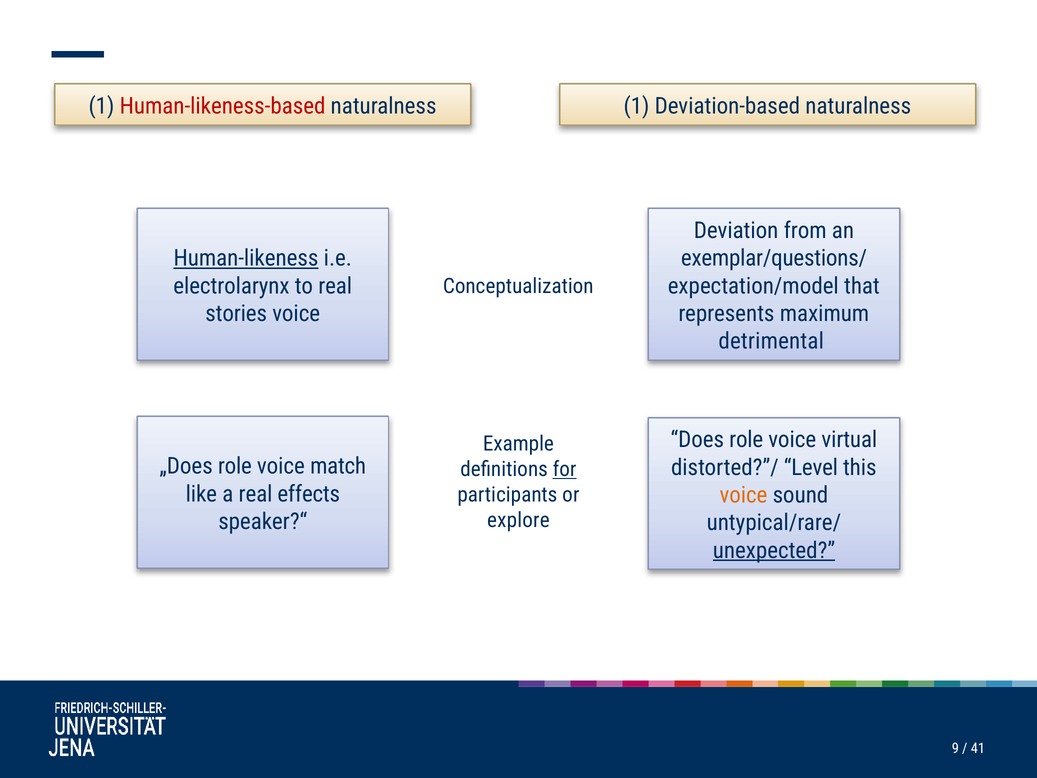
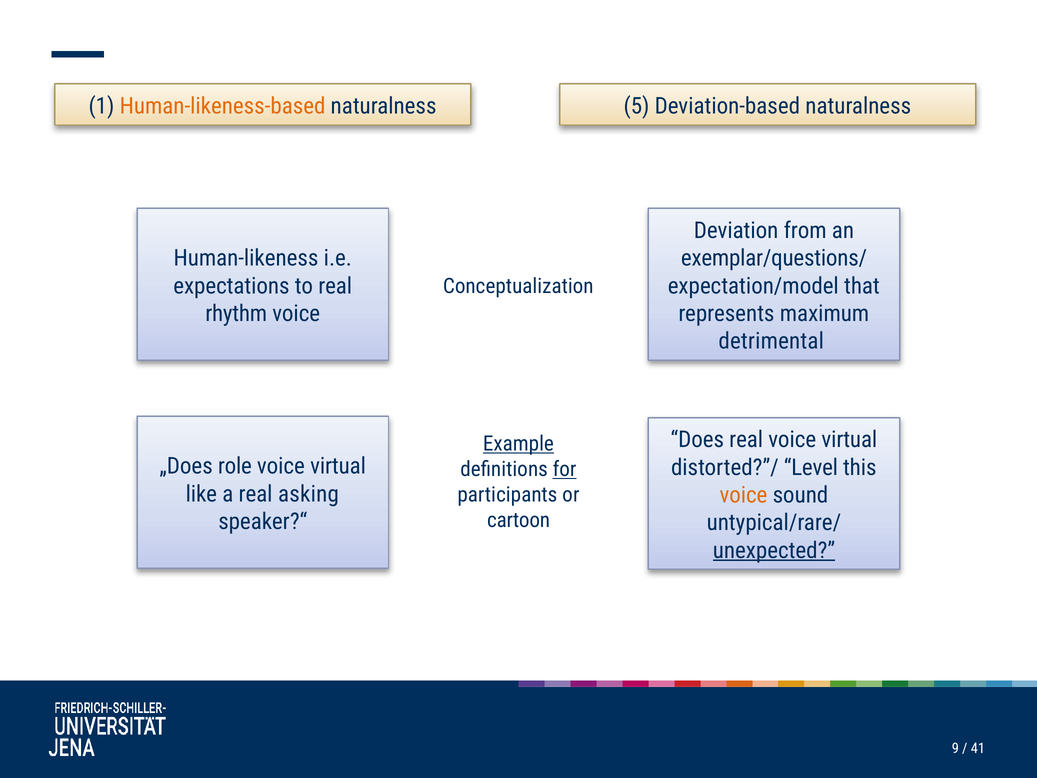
Human-likeness-based colour: red -> orange
naturalness 1: 1 -> 5
Human-likeness underline: present -> none
electrolarynx: electrolarynx -> expectations
stories: stories -> rhythm
Does role: role -> real
Example underline: none -> present
match at (338, 466): match -> virtual
effects: effects -> asking
explore: explore -> cartoon
